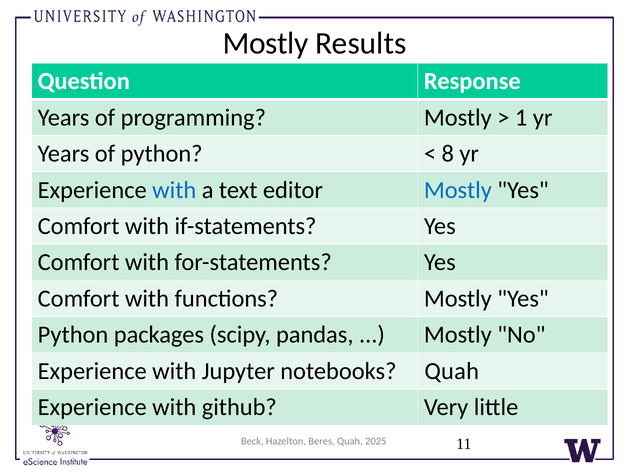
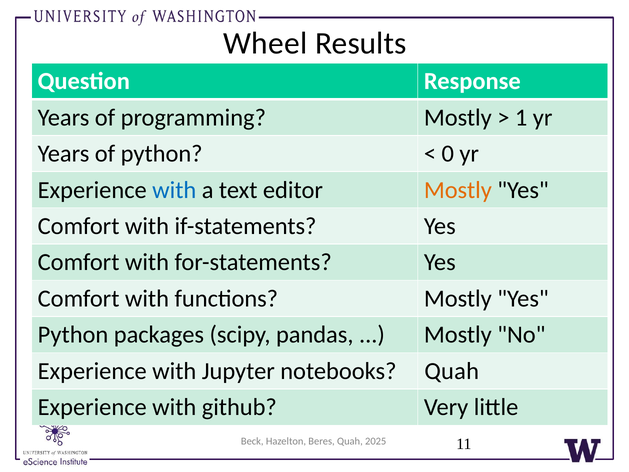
Mostly at (266, 43): Mostly -> Wheel
8: 8 -> 0
Mostly at (458, 190) colour: blue -> orange
